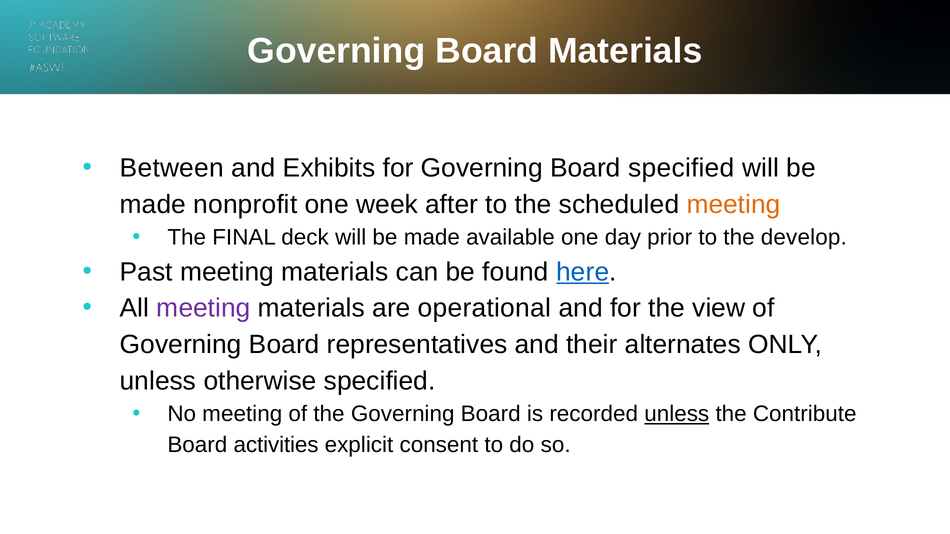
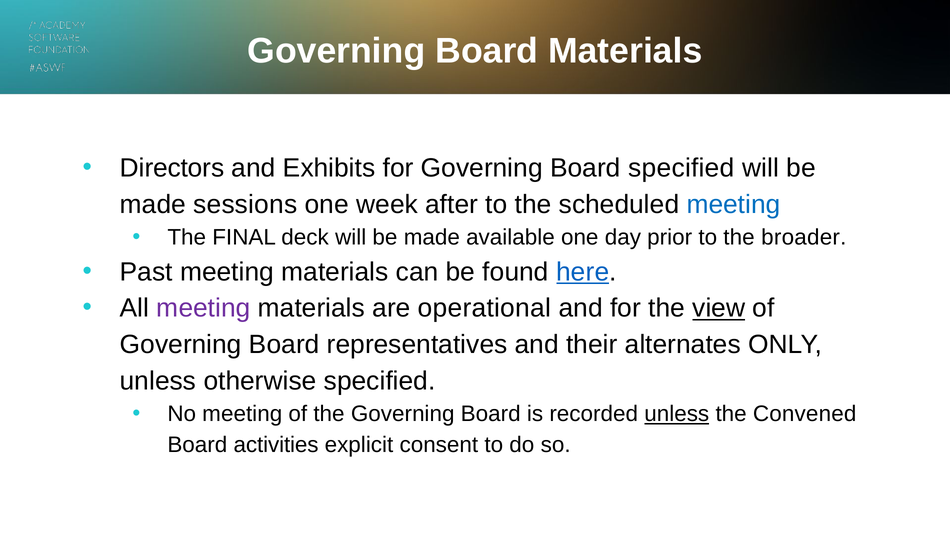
Between: Between -> Directors
nonprofit: nonprofit -> sessions
meeting at (733, 205) colour: orange -> blue
develop: develop -> broader
view underline: none -> present
Contribute: Contribute -> Convened
